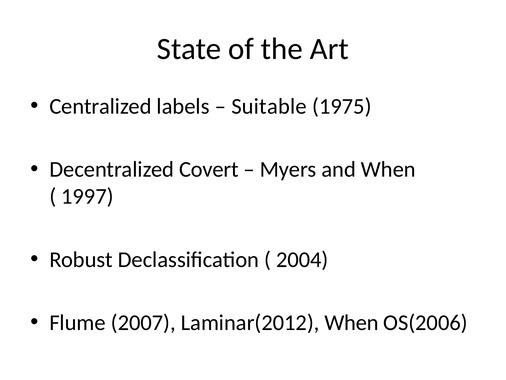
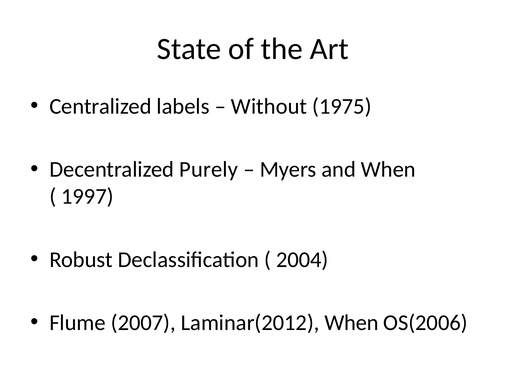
Suitable: Suitable -> Without
Covert: Covert -> Purely
